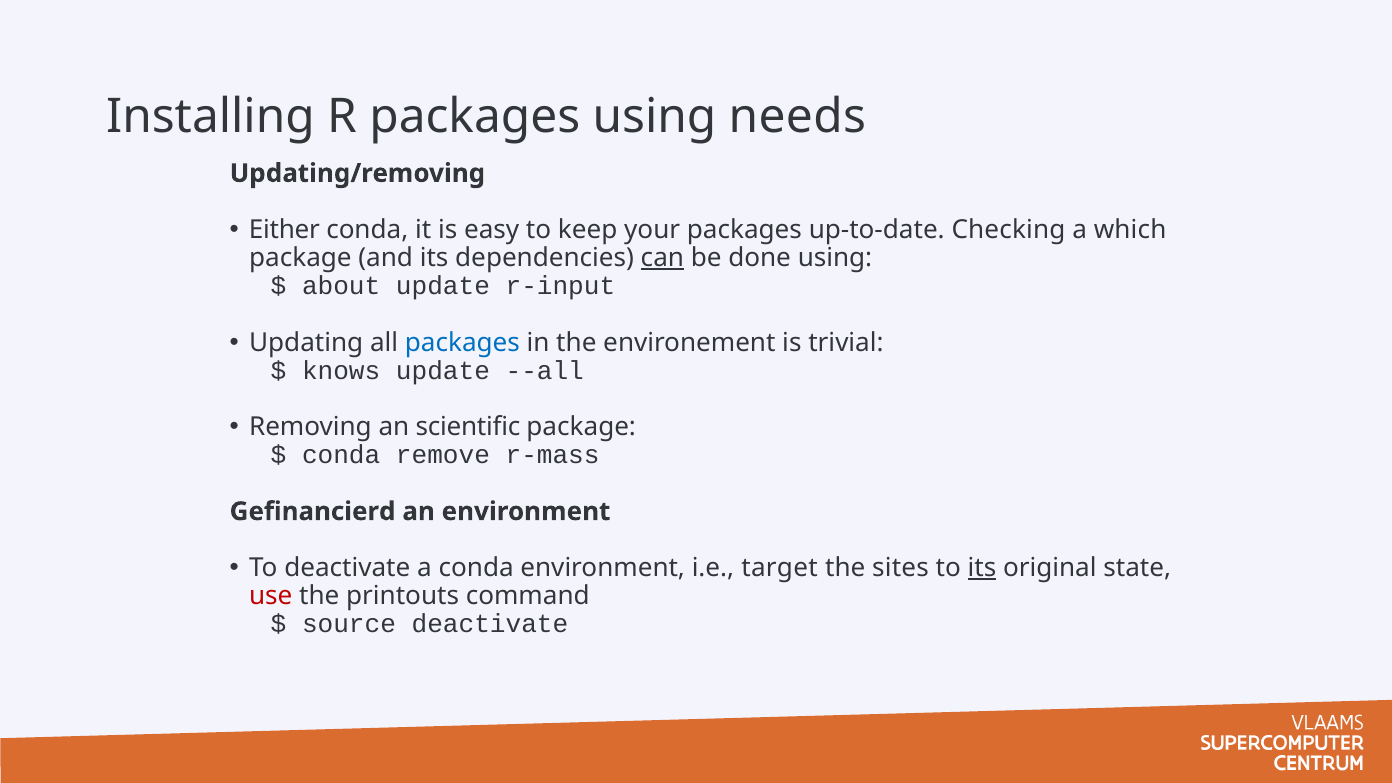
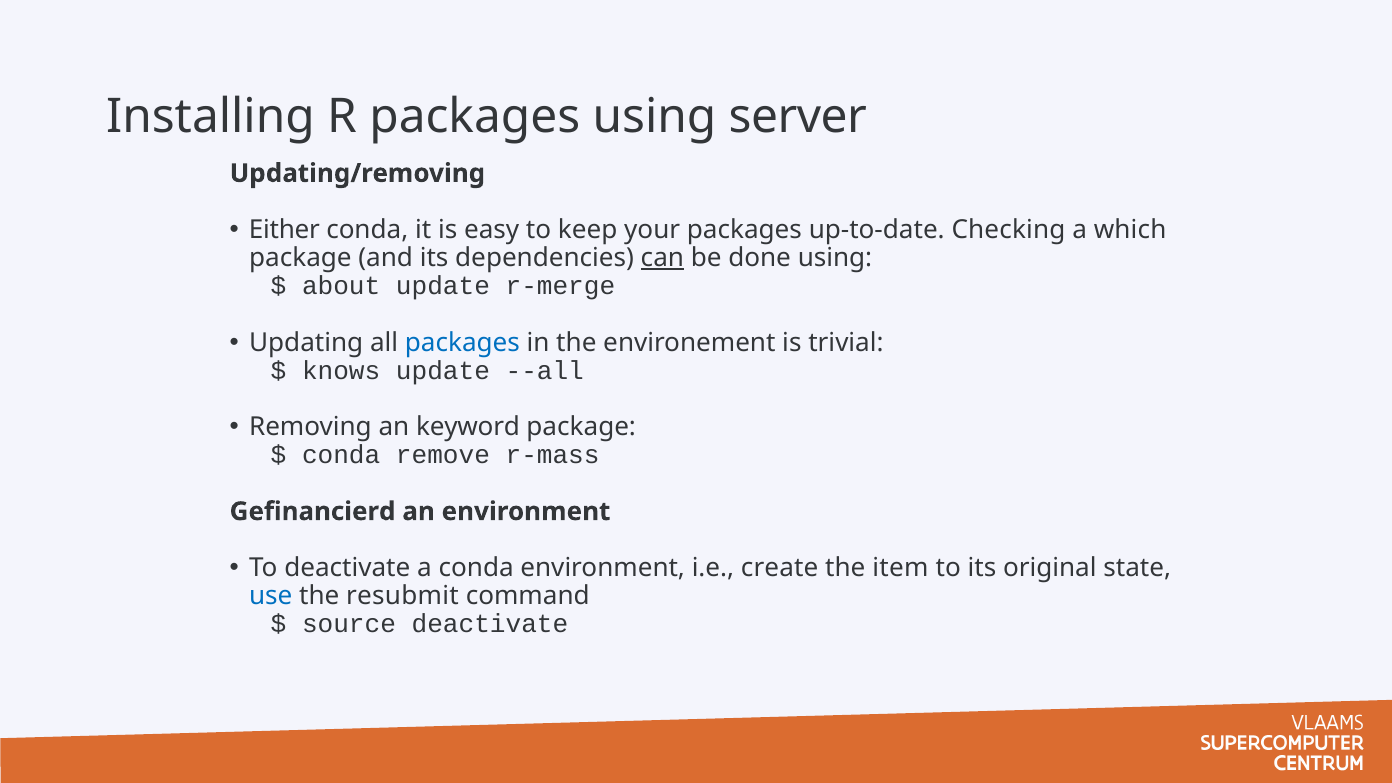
needs: needs -> server
r-input: r-input -> r-merge
scientific: scientific -> keyword
target: target -> create
sites: sites -> item
its at (982, 568) underline: present -> none
use colour: red -> blue
printouts: printouts -> resubmit
